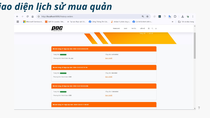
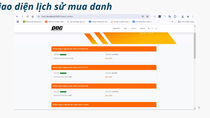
quản: quản -> danh
